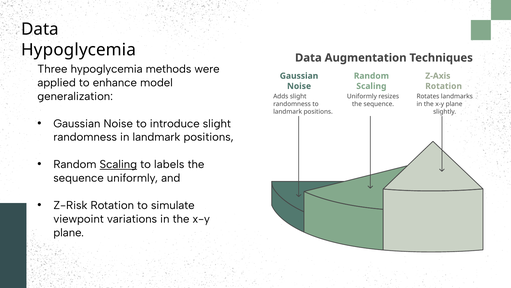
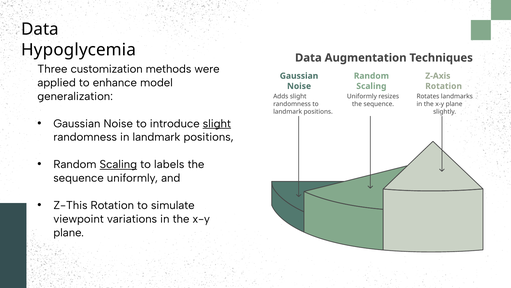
Three hypoglycemia: hypoglycemia -> customization
slight at (217, 123) underline: none -> present
Z-Risk: Z-Risk -> Z-This
